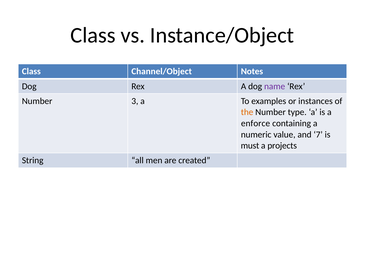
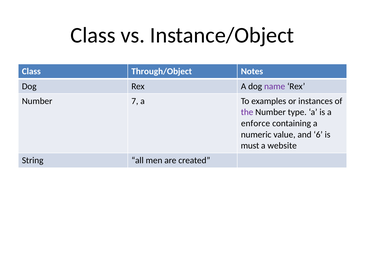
Channel/Object: Channel/Object -> Through/Object
3: 3 -> 7
the colour: orange -> purple
7: 7 -> 6
projects: projects -> website
